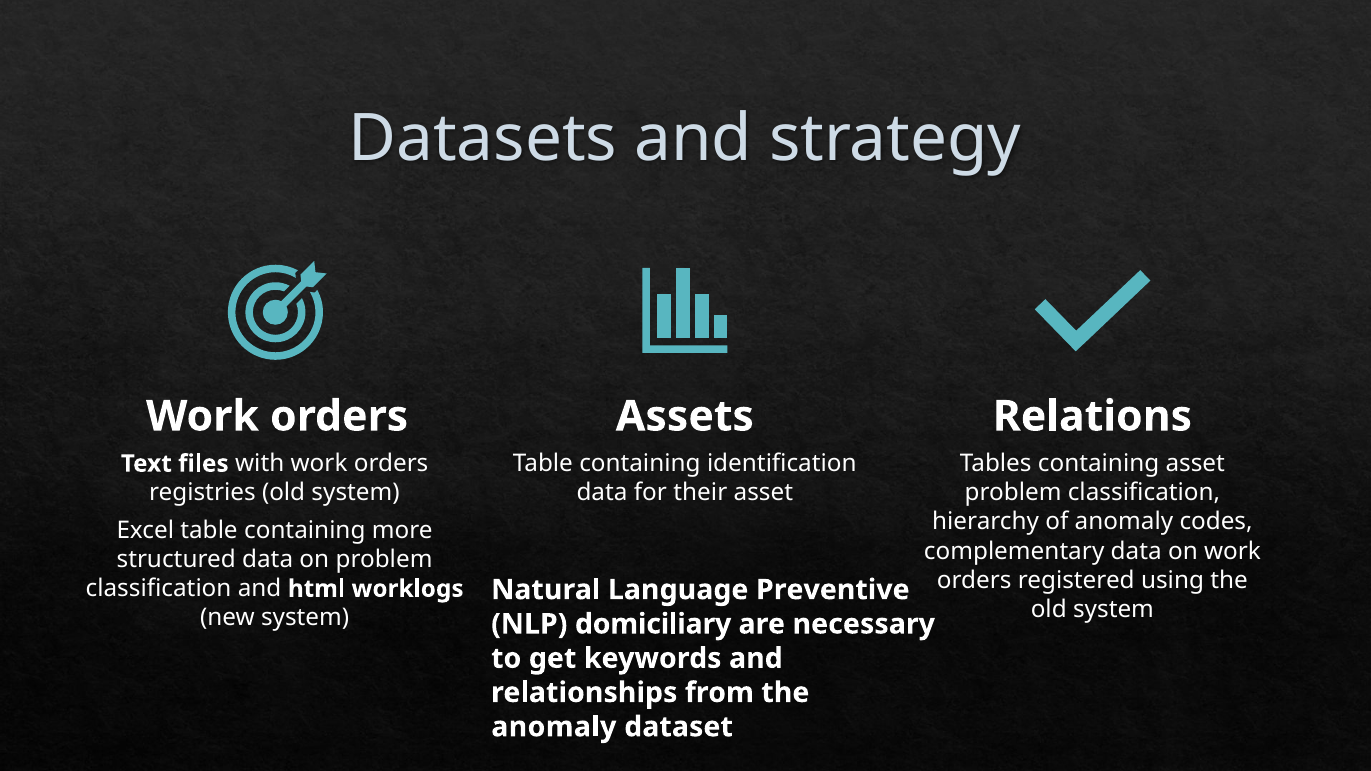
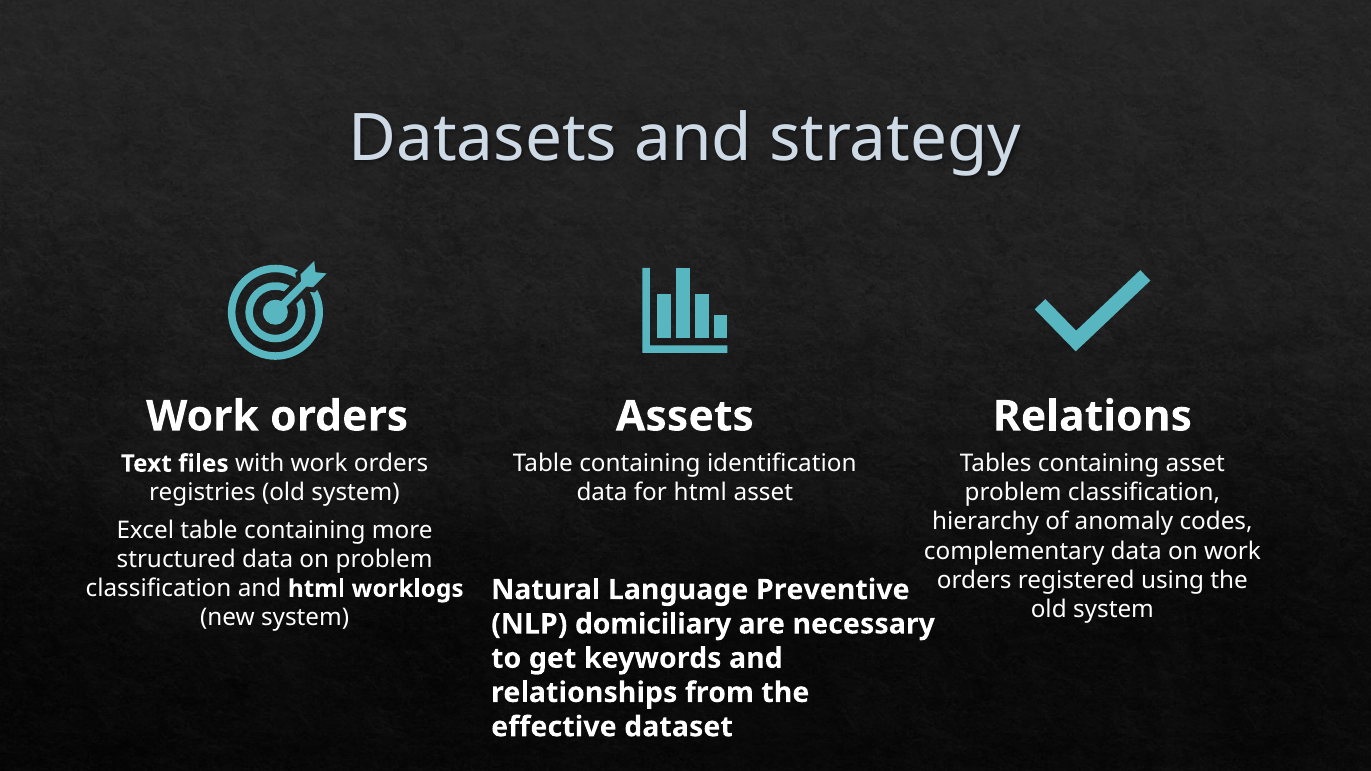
for their: their -> html
anomaly at (554, 727): anomaly -> effective
